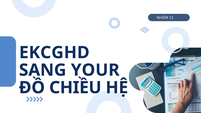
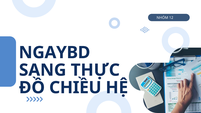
EKCGHD: EKCGHD -> NGAYBD
YOUR: YOUR -> THỰC
